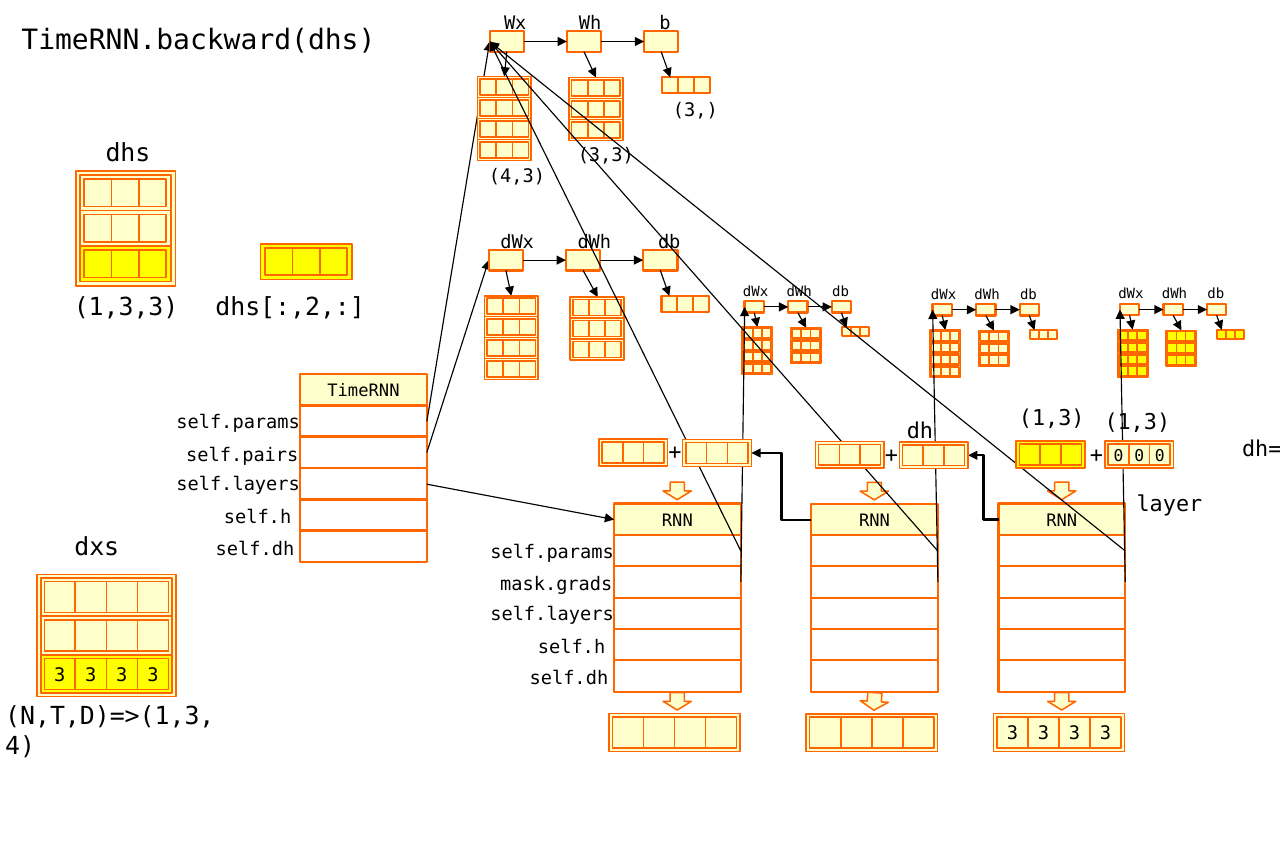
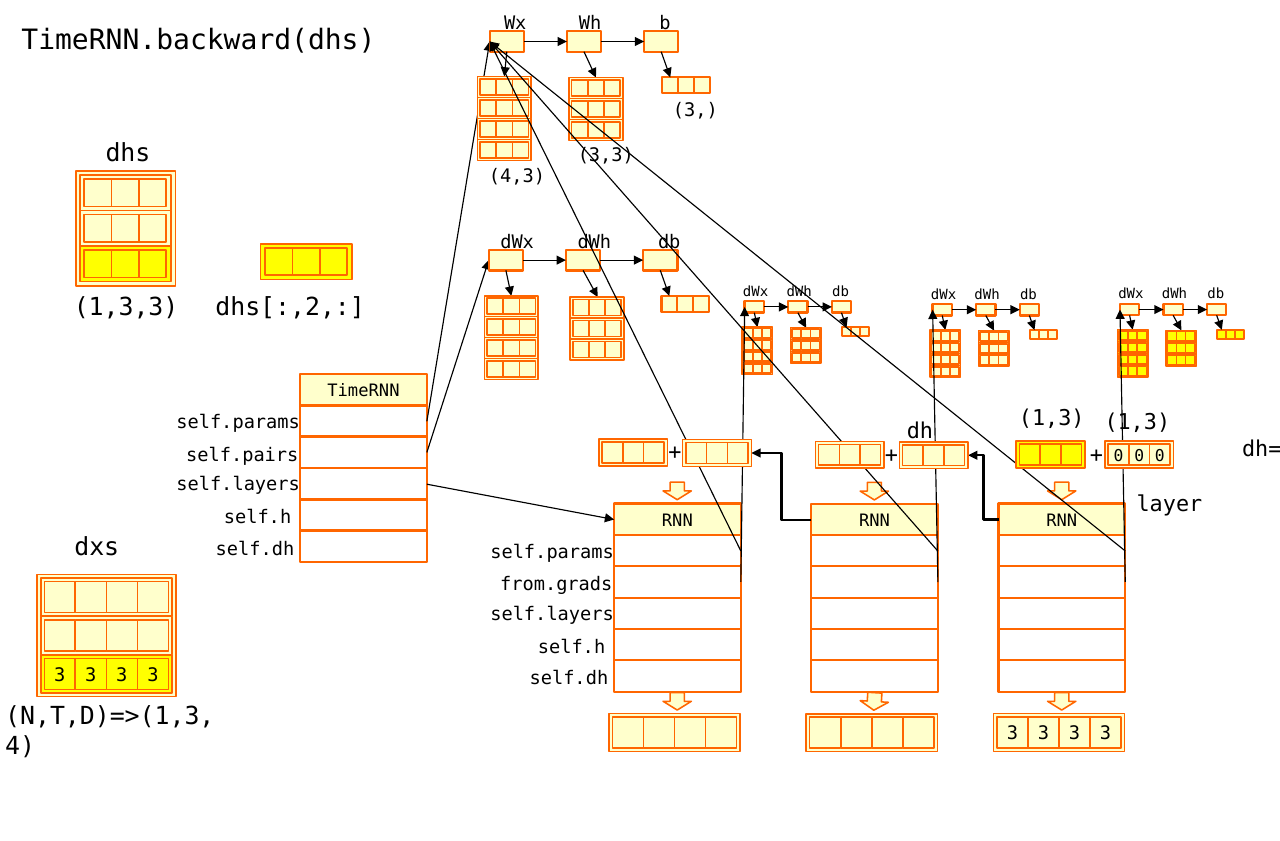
mask.grads: mask.grads -> from.grads
